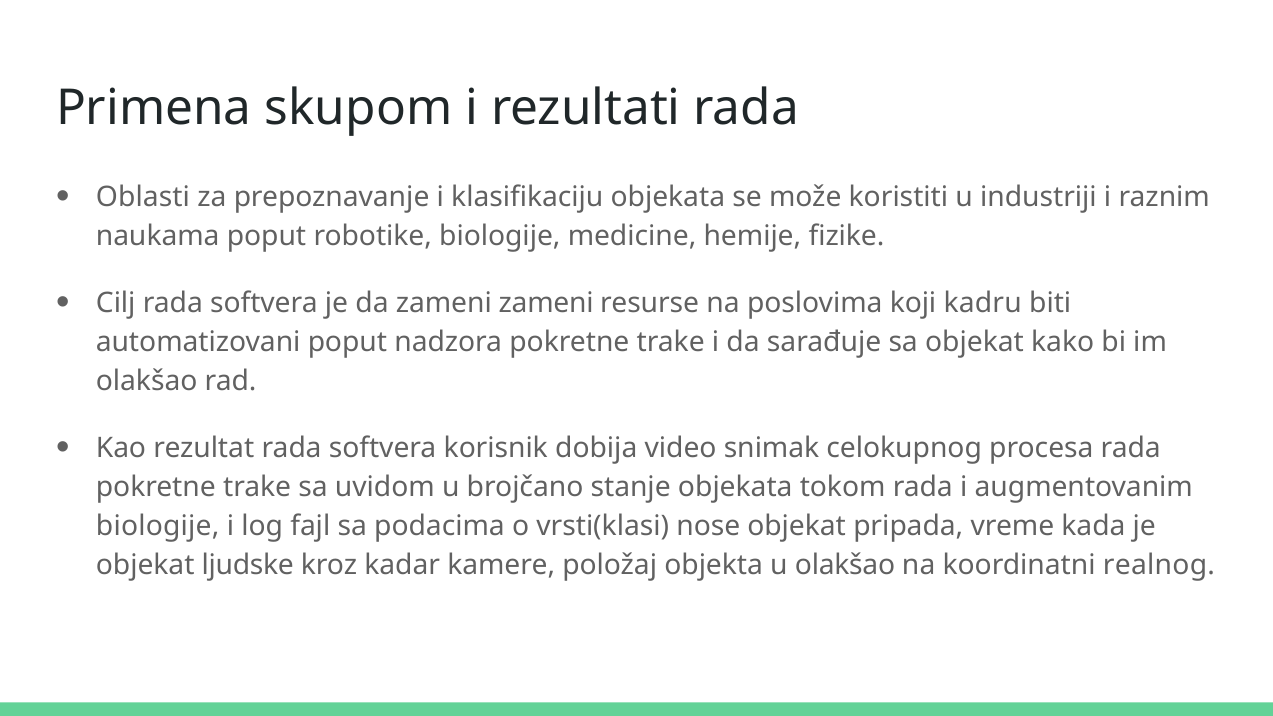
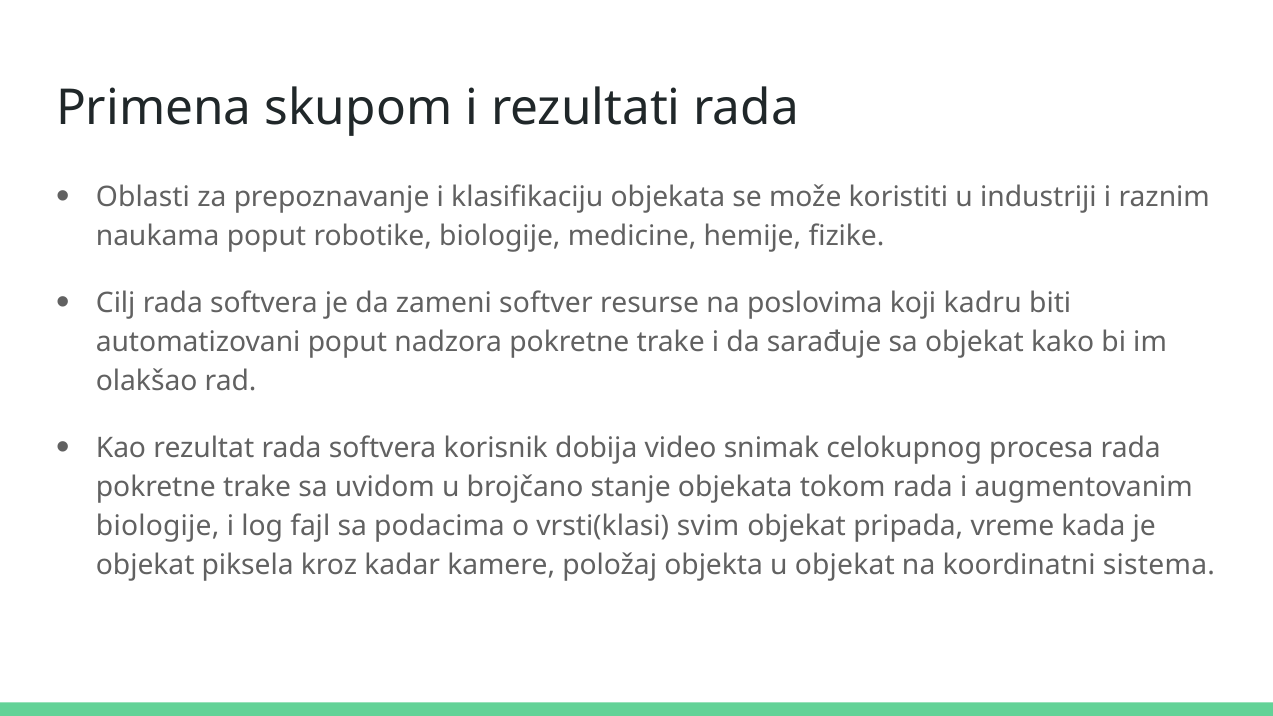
zameni zameni: zameni -> softver
nose: nose -> svim
ljudske: ljudske -> piksela
u olakšao: olakšao -> objekat
realnog: realnog -> sistema
